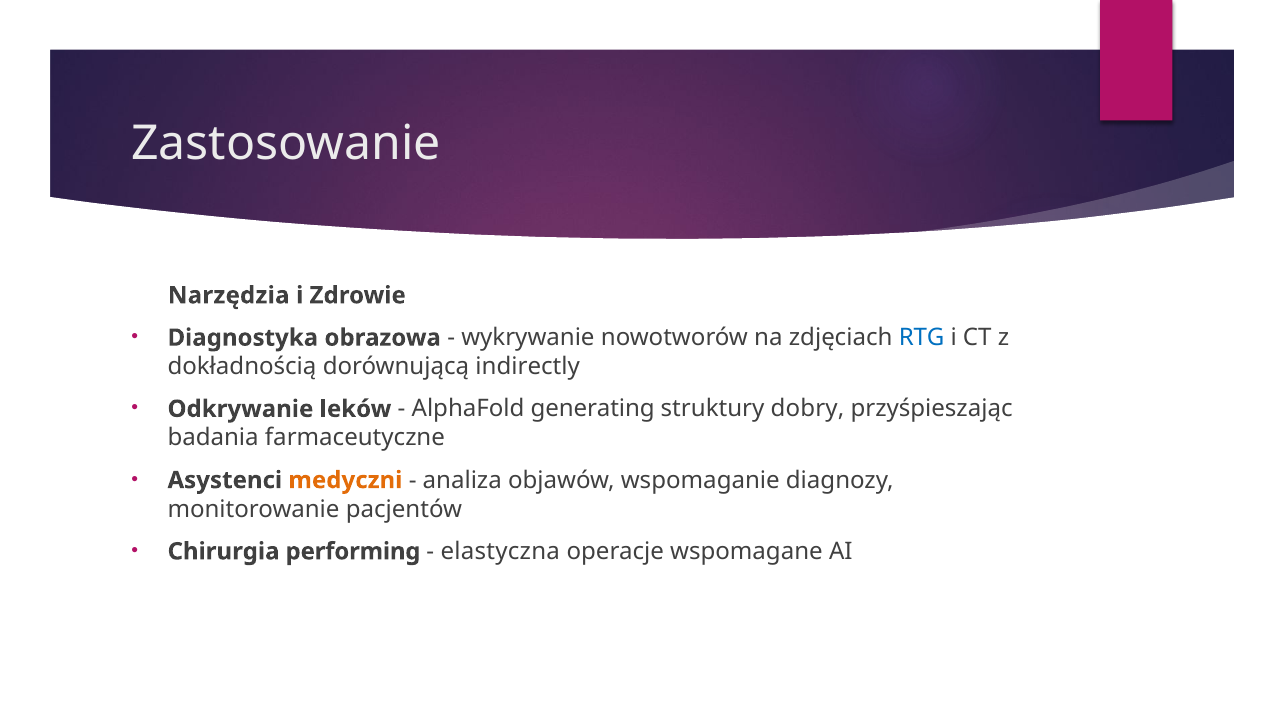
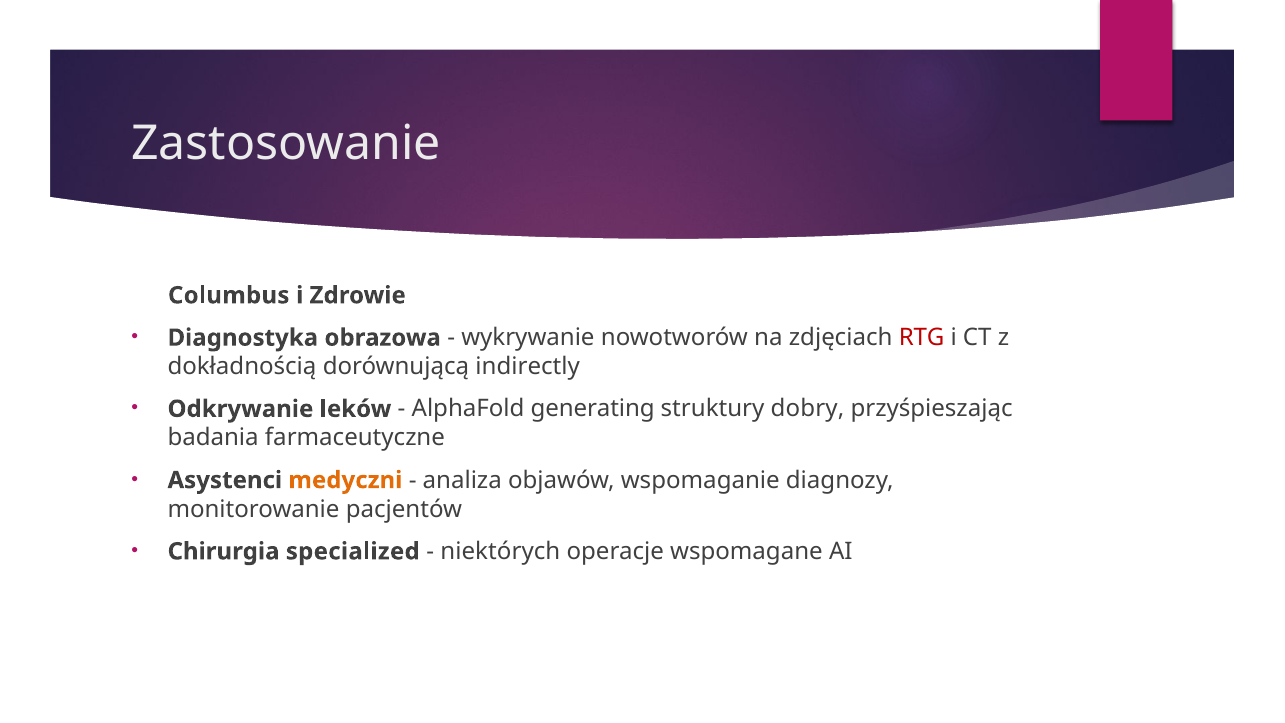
Narzędzia: Narzędzia -> Columbus
RTG colour: blue -> red
performing: performing -> specialized
elastyczna: elastyczna -> niektórych
